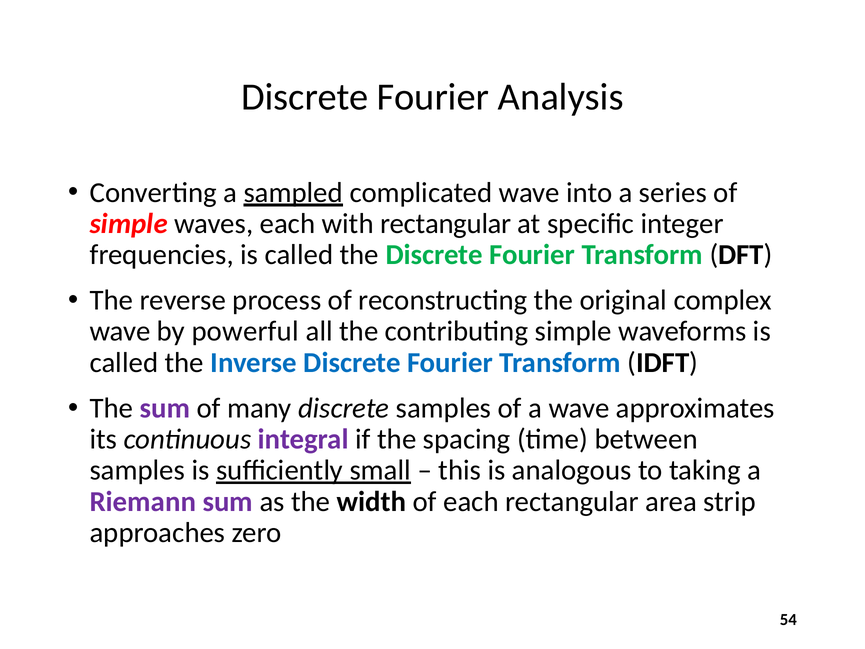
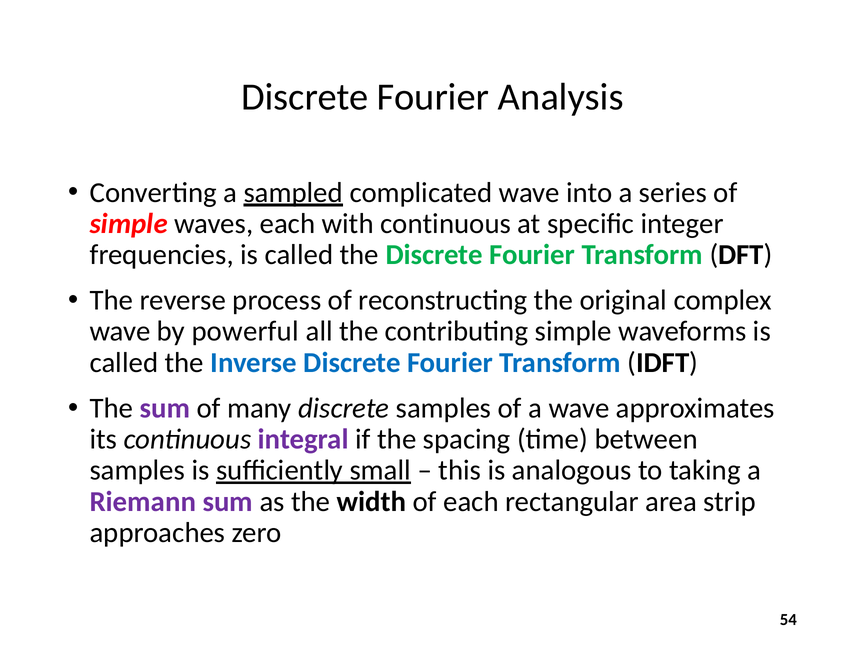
with rectangular: rectangular -> continuous
